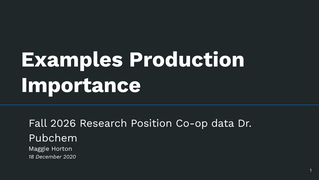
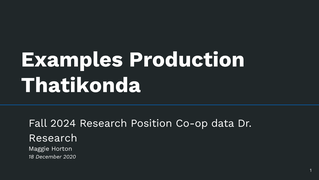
Importance: Importance -> Thatikonda
2026: 2026 -> 2024
Pubchem at (53, 138): Pubchem -> Research
